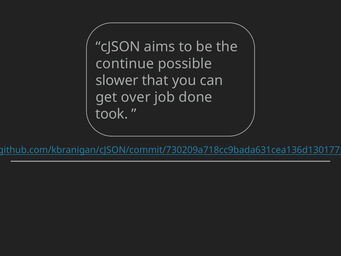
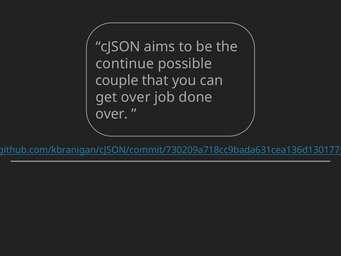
slower: slower -> couple
took at (112, 114): took -> over
